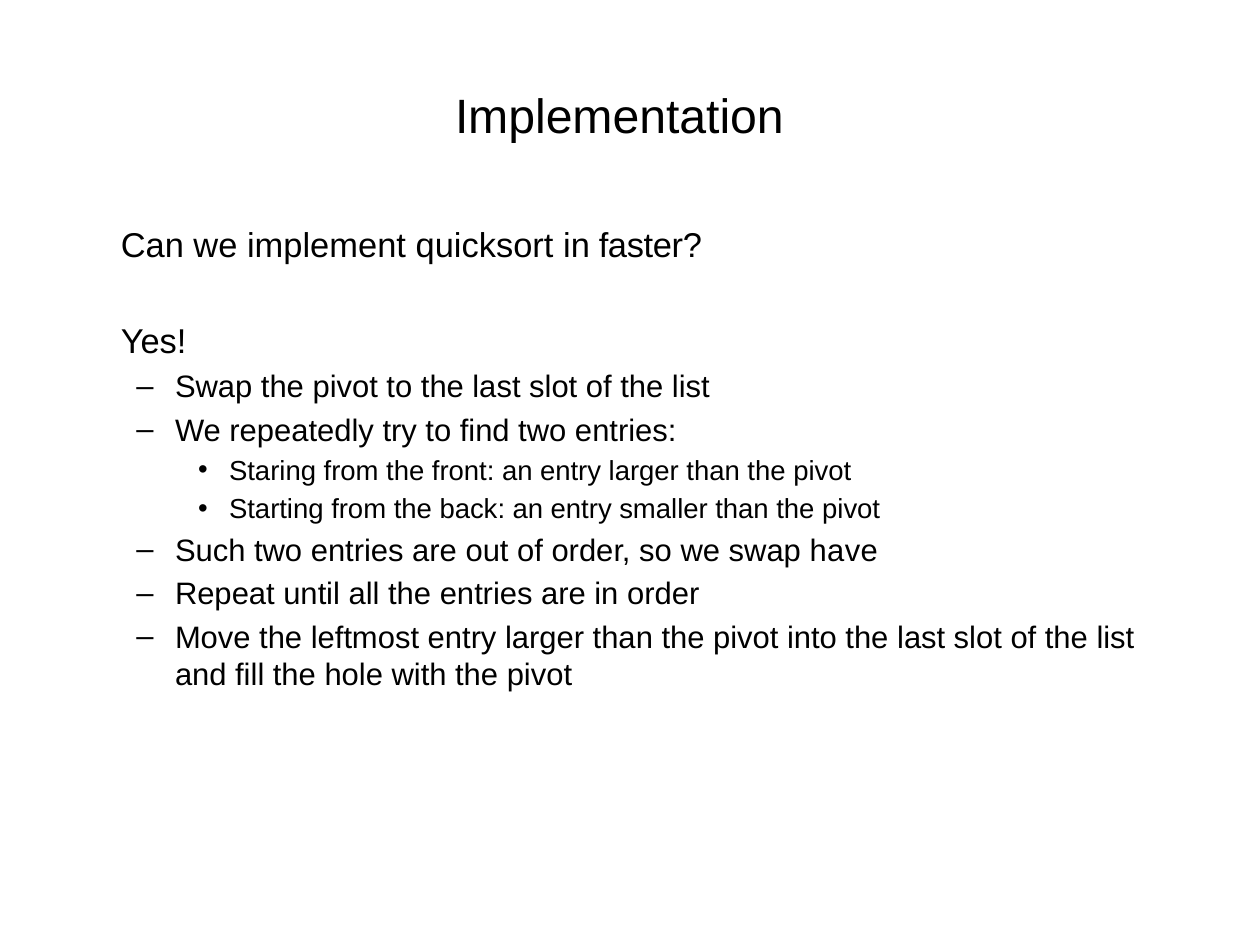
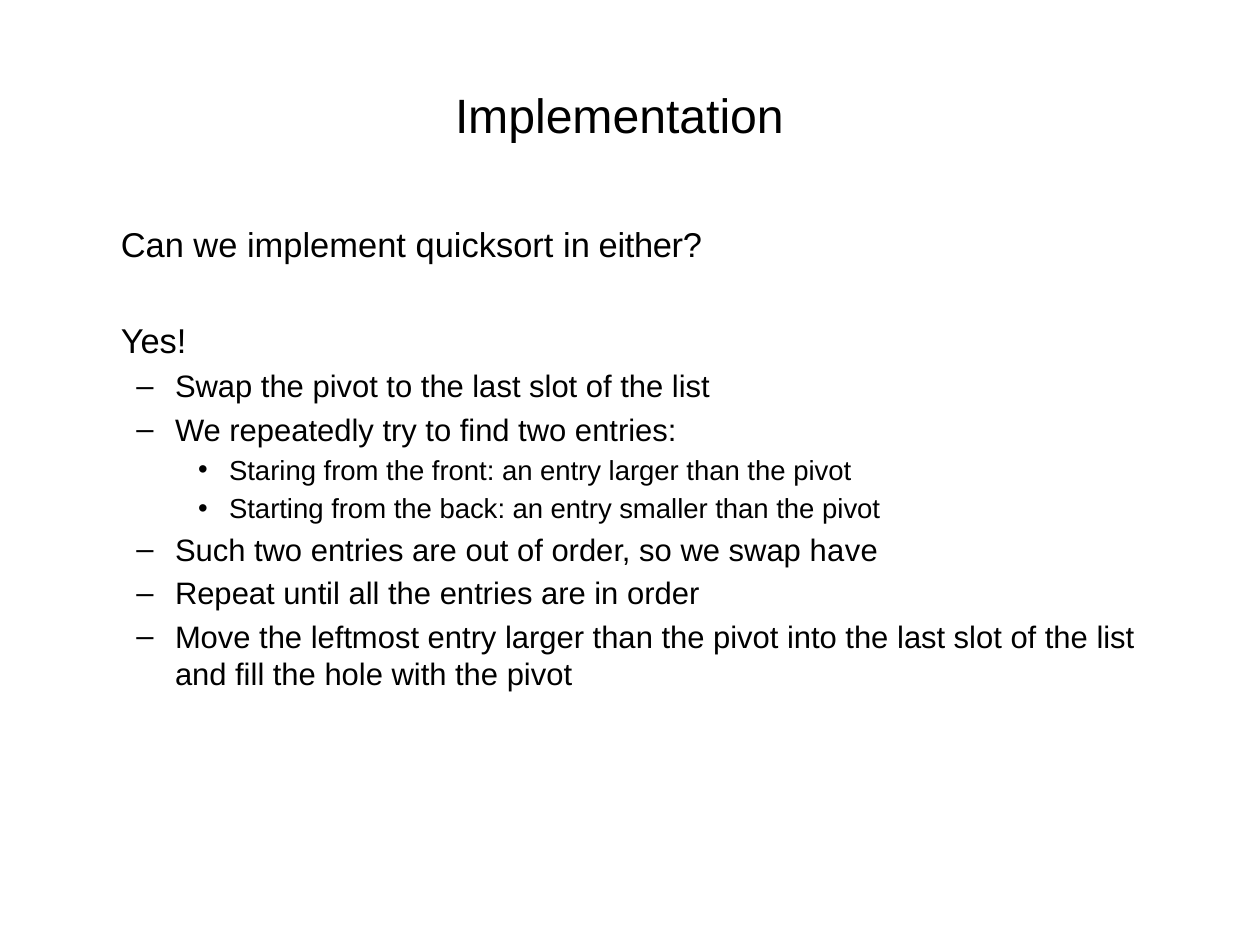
faster: faster -> either
